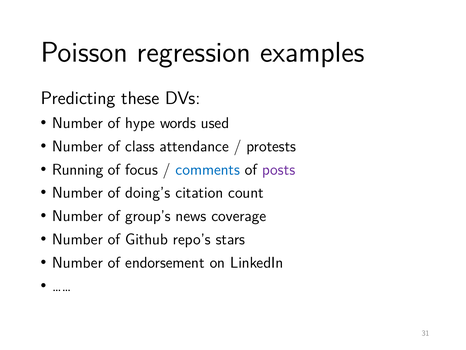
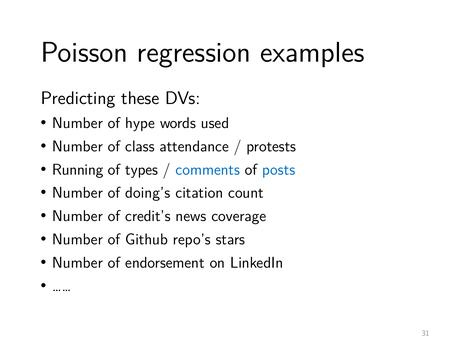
focus: focus -> types
posts colour: purple -> blue
group’s: group’s -> credit’s
